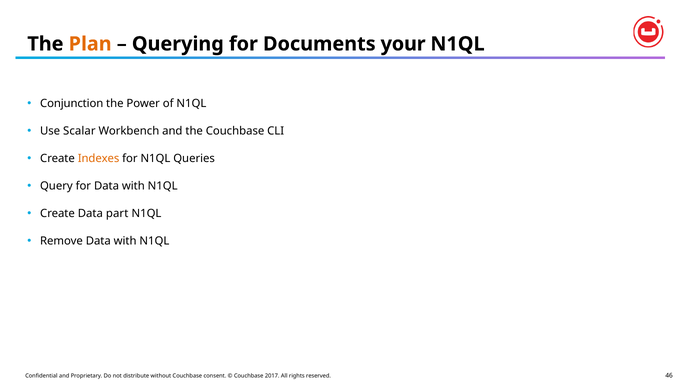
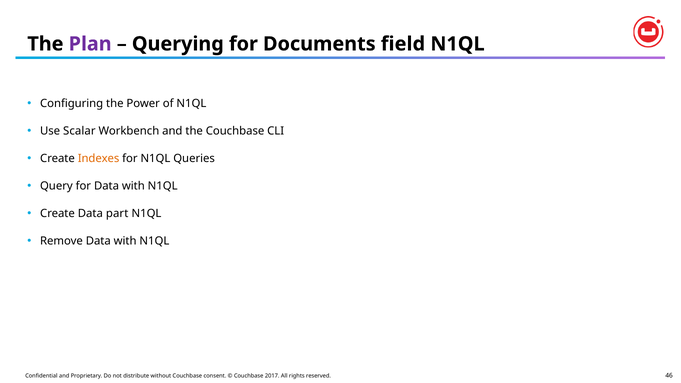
Plan colour: orange -> purple
your: your -> field
Conjunction: Conjunction -> Configuring
